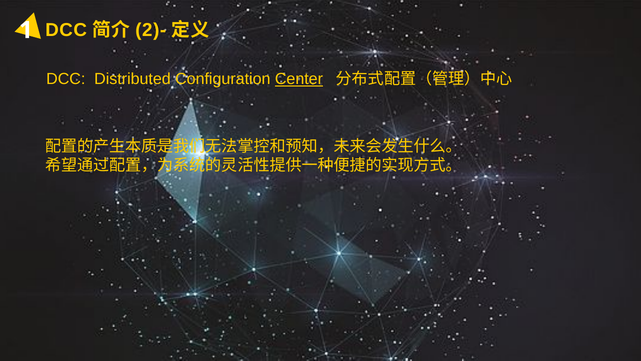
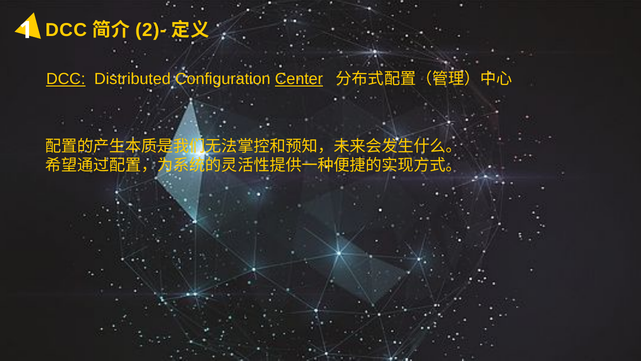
DCC at (66, 79) underline: none -> present
